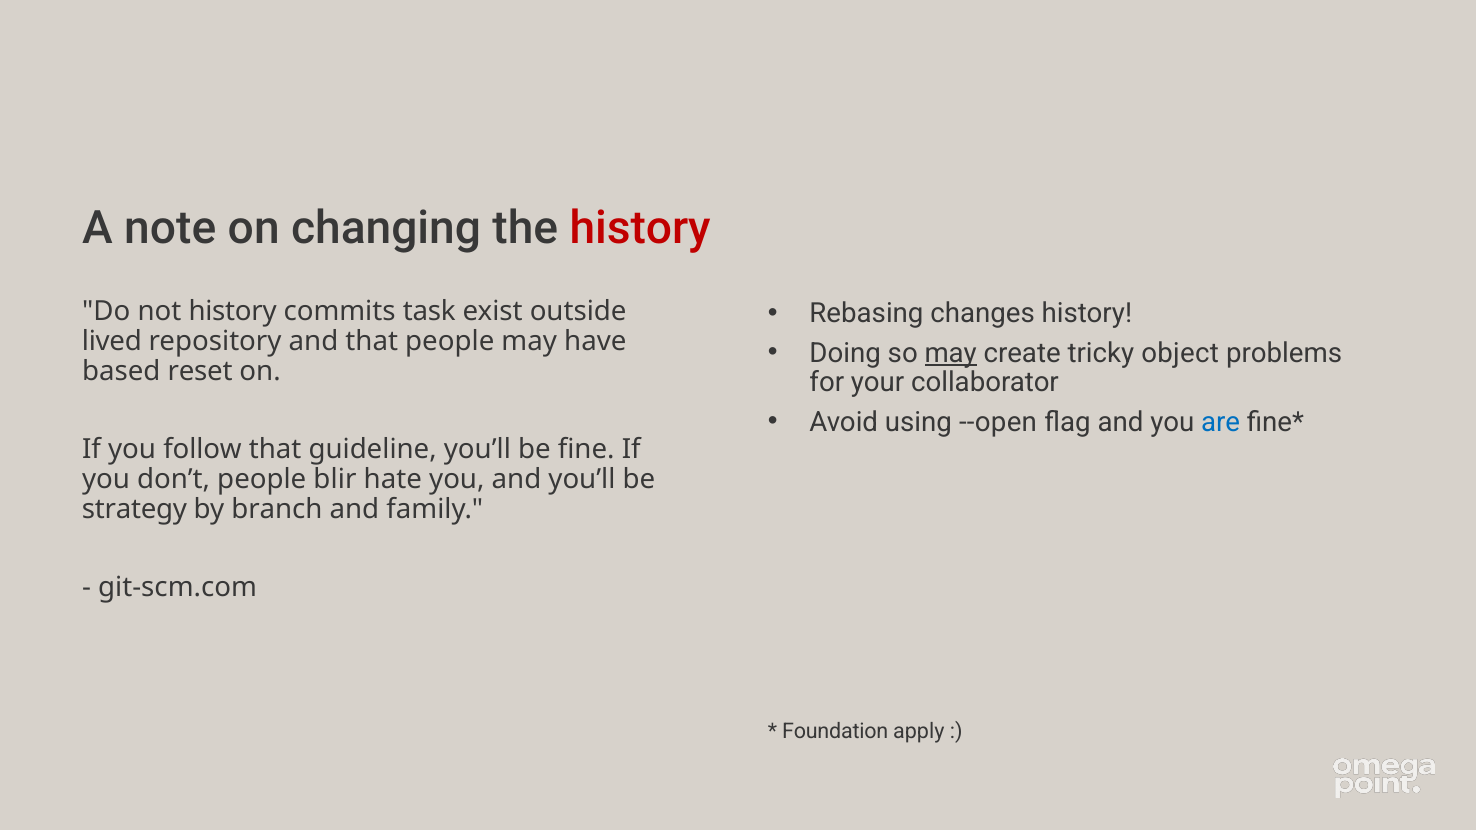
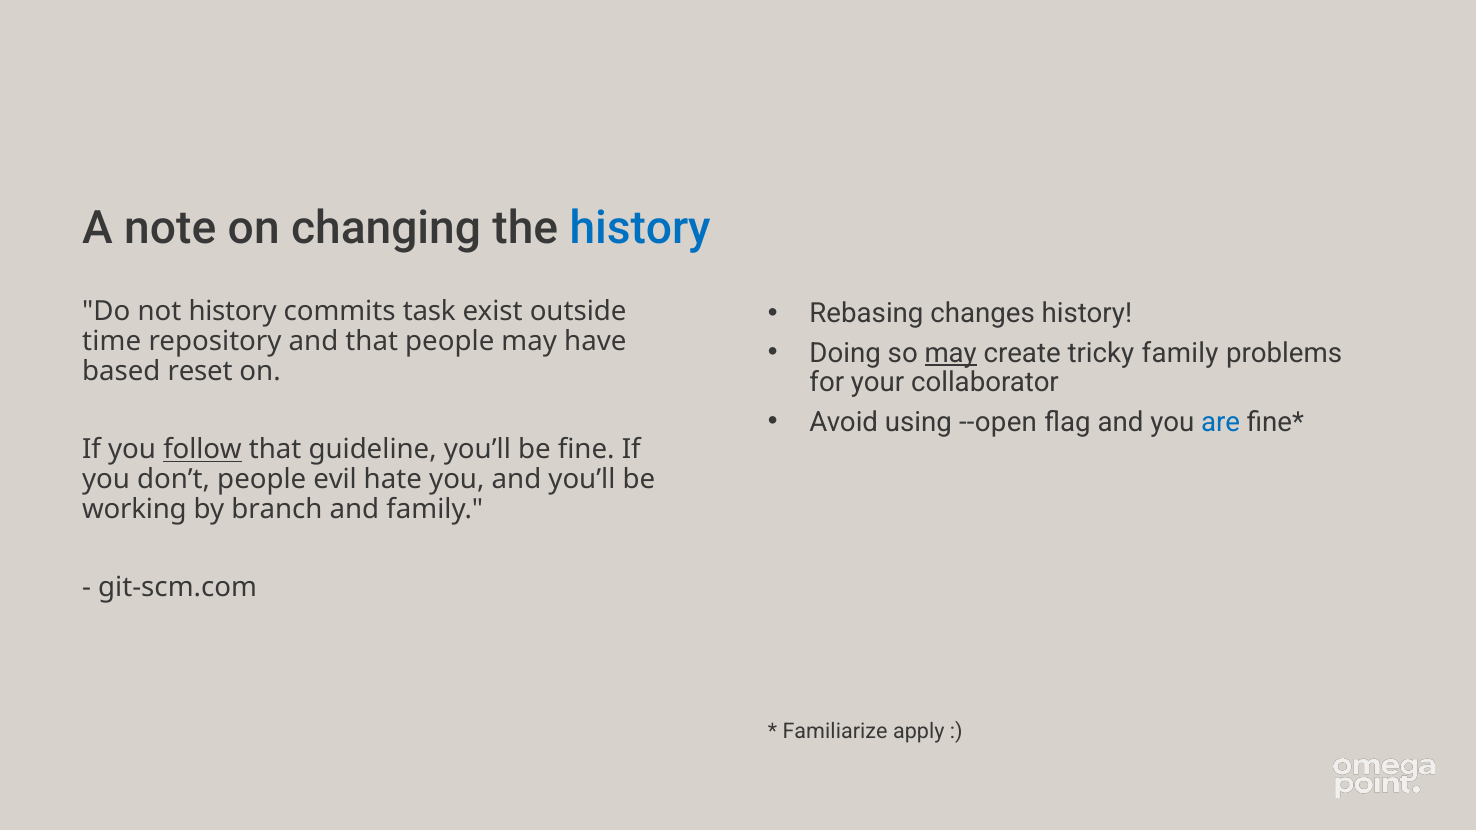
history at (640, 228) colour: red -> blue
lived: lived -> time
tricky object: object -> family
follow underline: none -> present
blir: blir -> evil
strategy: strategy -> working
Foundation: Foundation -> Familiarize
